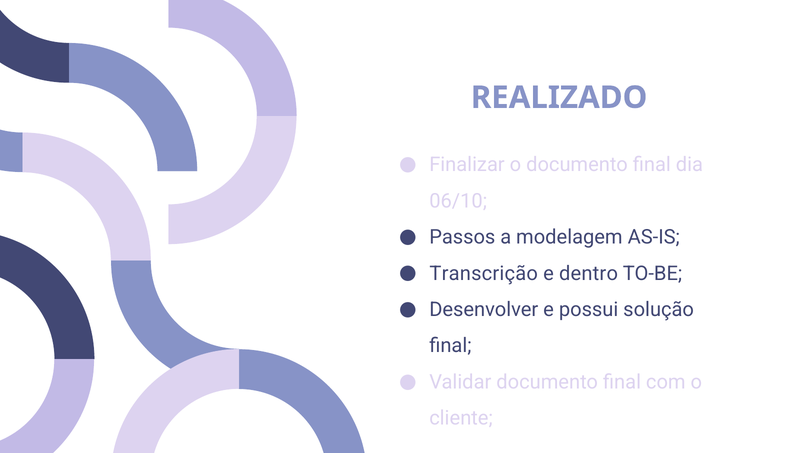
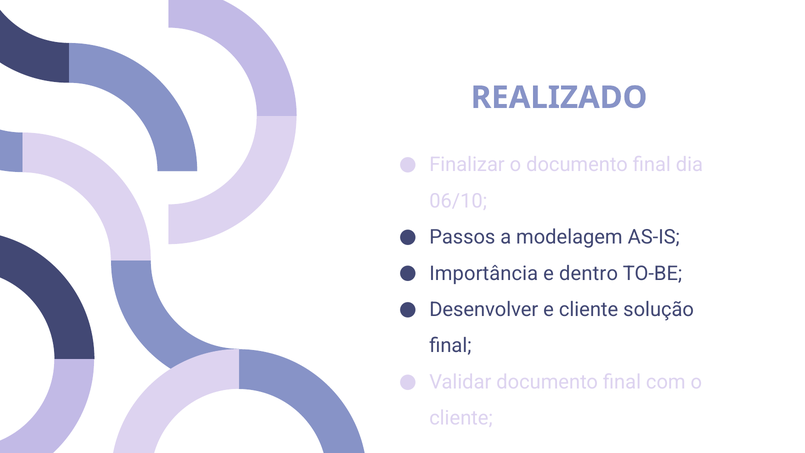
Transcrição: Transcrição -> Importância
e possui: possui -> cliente
